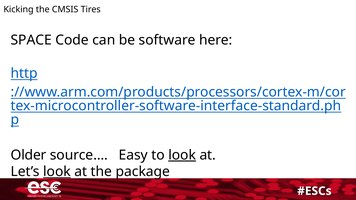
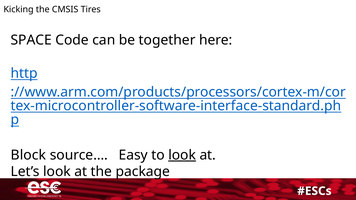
software: software -> together
Older: Older -> Block
look at (57, 172) underline: present -> none
